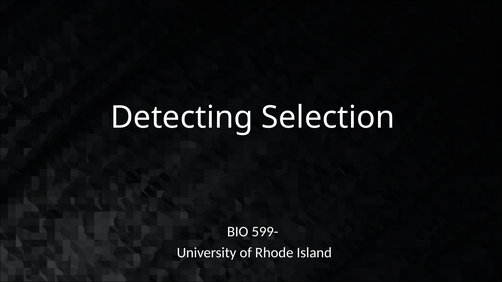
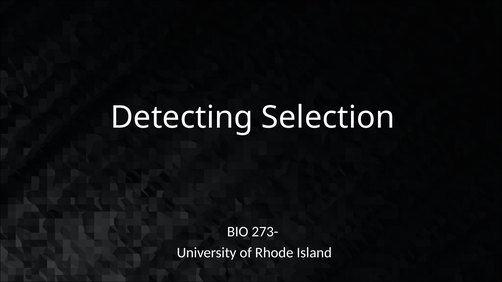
599-: 599- -> 273-
